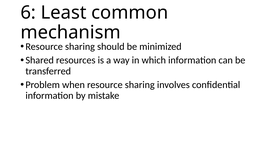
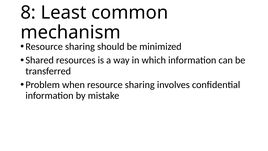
6: 6 -> 8
